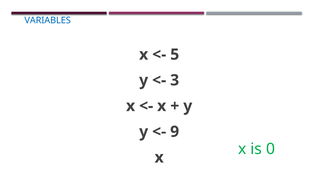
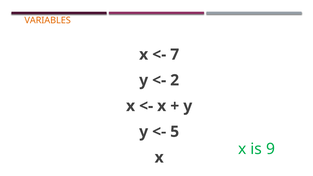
VARIABLES colour: blue -> orange
5: 5 -> 7
3: 3 -> 2
9: 9 -> 5
0: 0 -> 9
